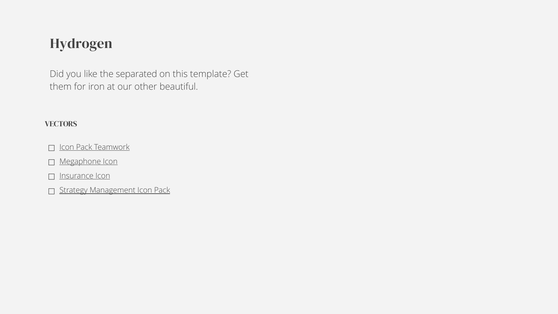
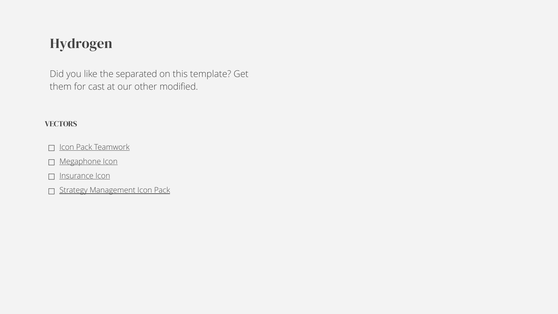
iron: iron -> cast
beautiful: beautiful -> modified
